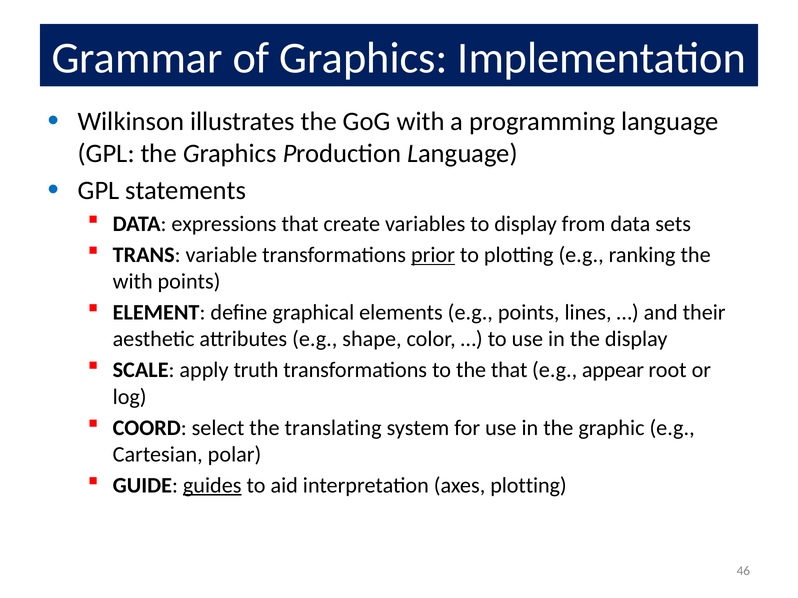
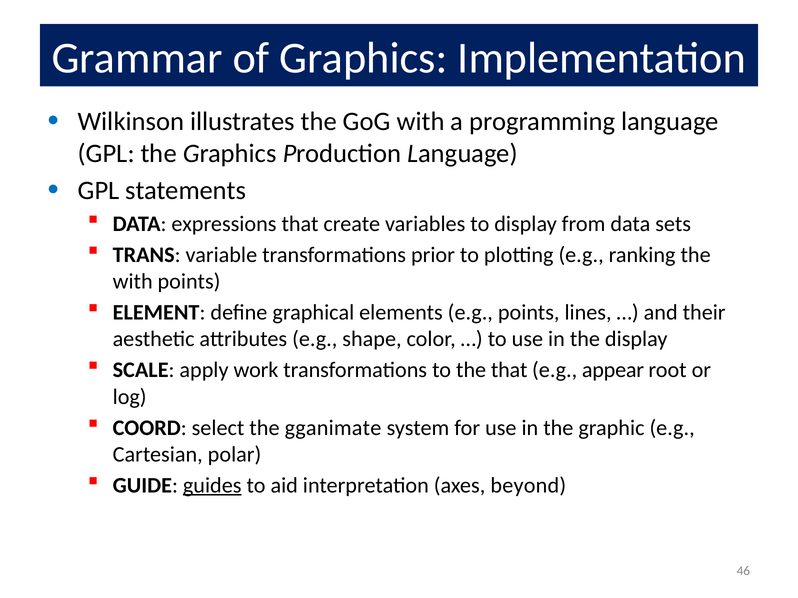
prior underline: present -> none
truth: truth -> work
translating: translating -> gganimate
axes plotting: plotting -> beyond
